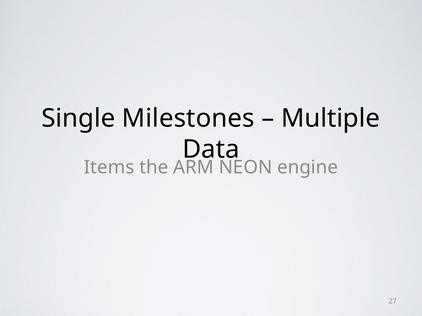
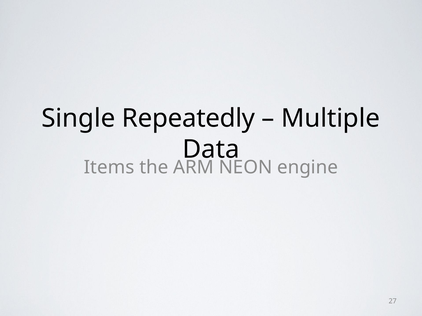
Milestones: Milestones -> Repeatedly
